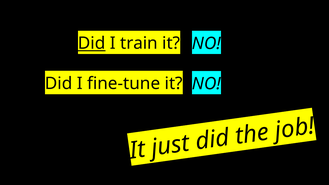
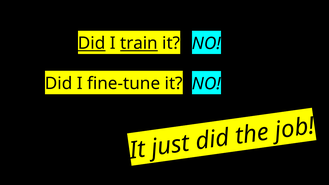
train underline: none -> present
